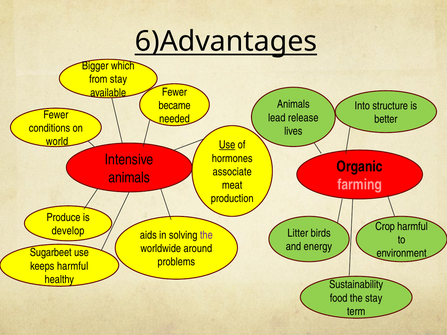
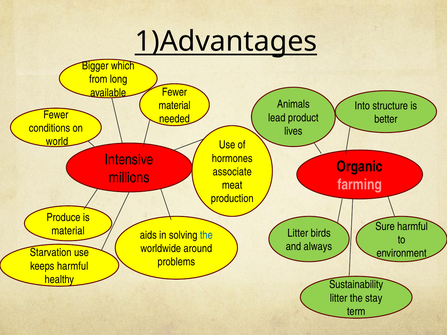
6)Advantages: 6)Advantages -> 1)Advantages
from stay: stay -> long
became at (175, 106): became -> material
release: release -> product
Use at (227, 145) underline: present -> none
animals at (129, 178): animals -> millions
Crop: Crop -> Sure
develop at (68, 231): develop -> material
the at (206, 235) colour: purple -> blue
energy: energy -> always
Sugarbeet: Sugarbeet -> Starvation
food at (339, 298): food -> litter
